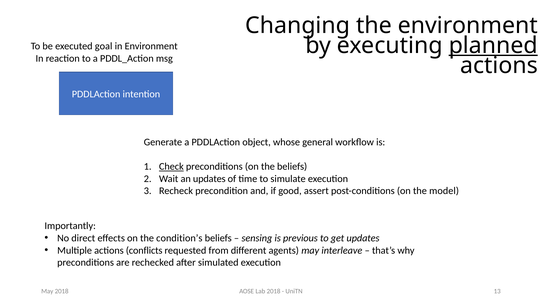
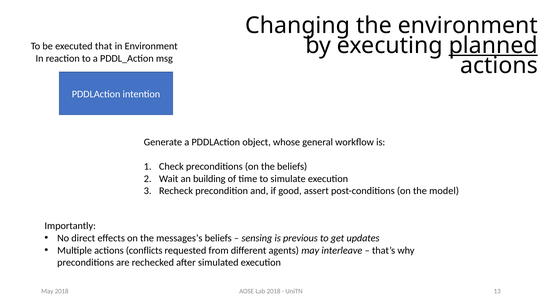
goal: goal -> that
Check underline: present -> none
an updates: updates -> building
condition’s: condition’s -> messages’s
